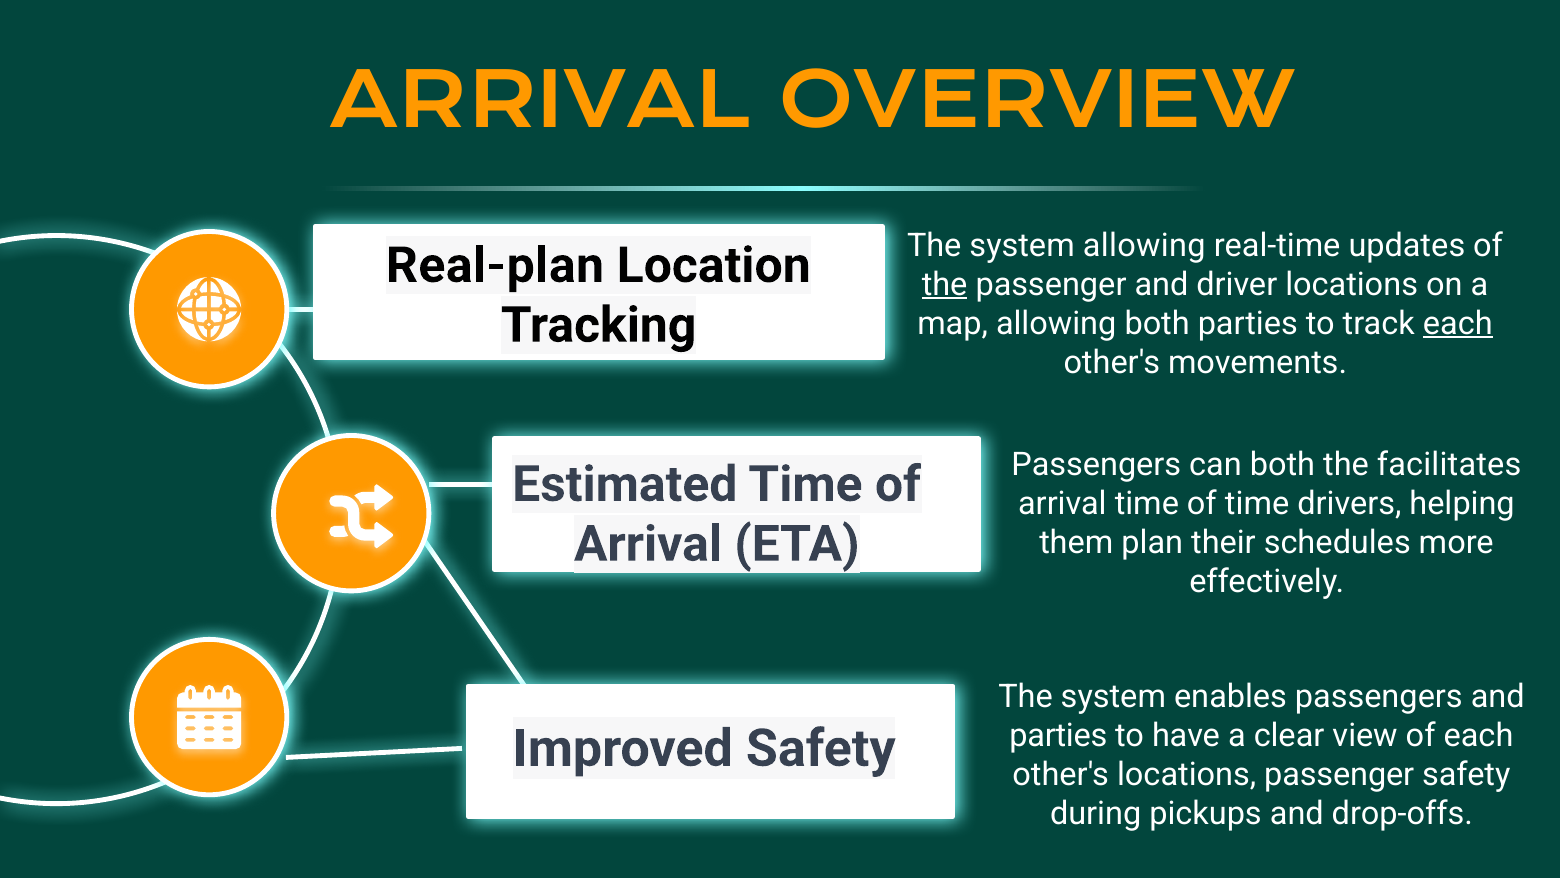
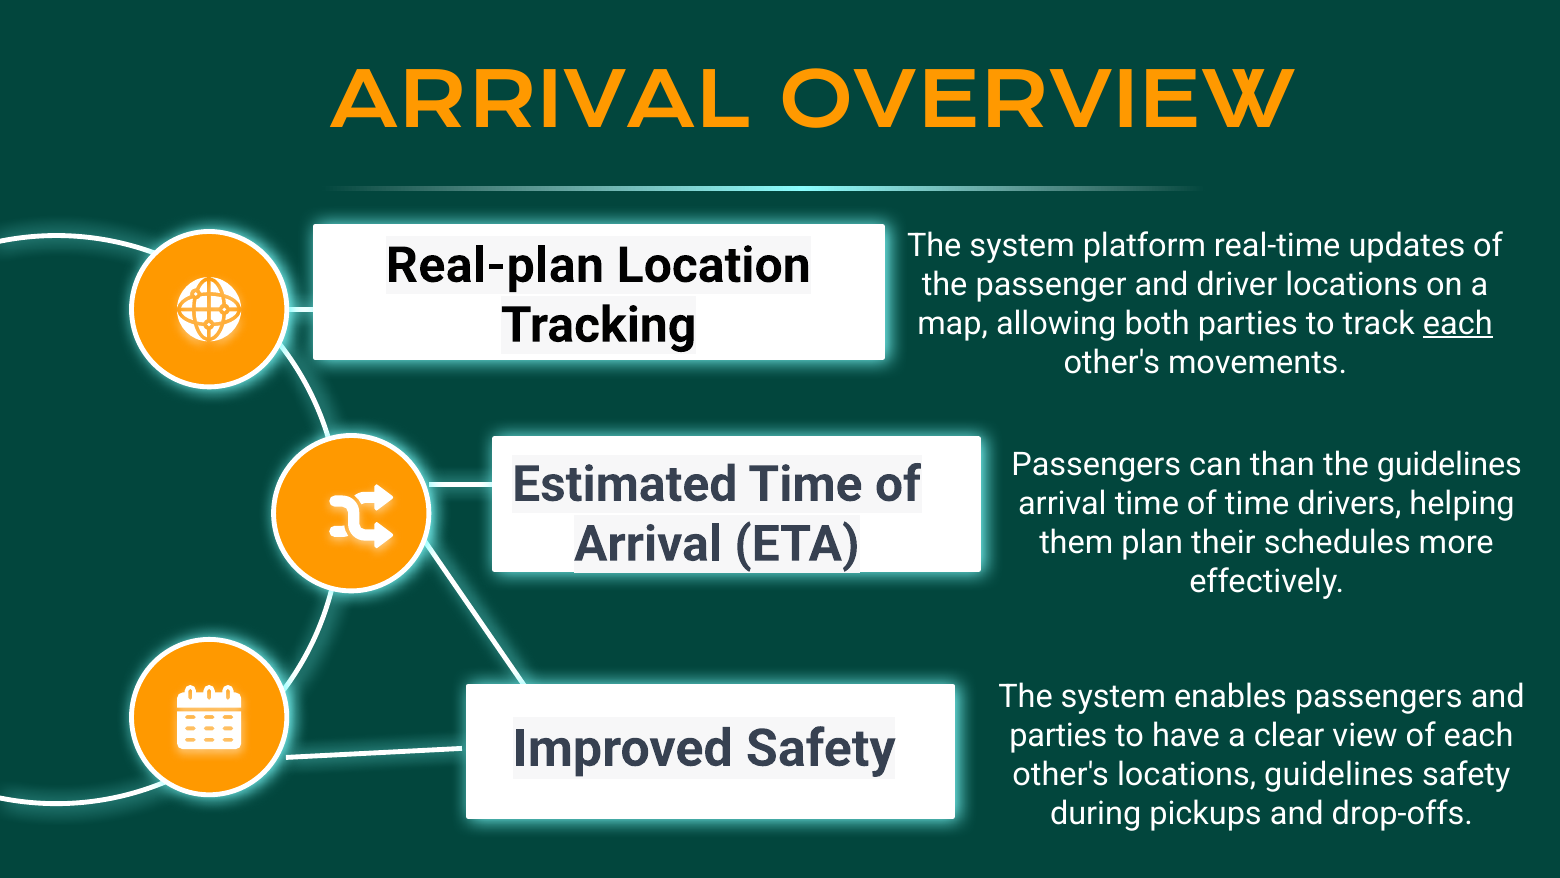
system allowing: allowing -> platform
the at (945, 284) underline: present -> none
can both: both -> than
the facilitates: facilitates -> guidelines
locations passenger: passenger -> guidelines
